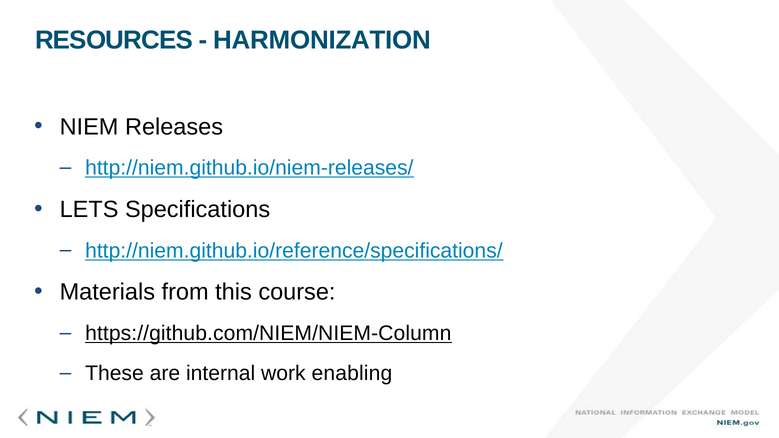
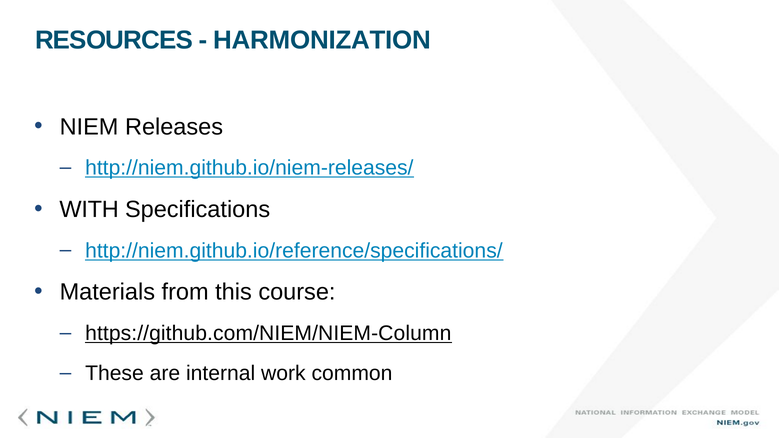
LETS: LETS -> WITH
enabling: enabling -> common
